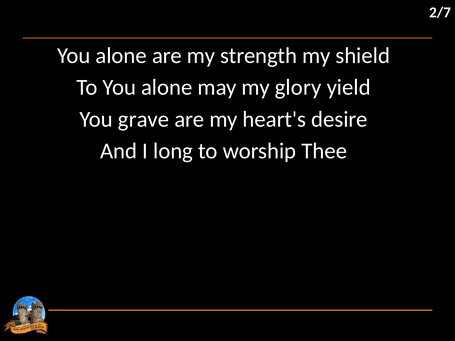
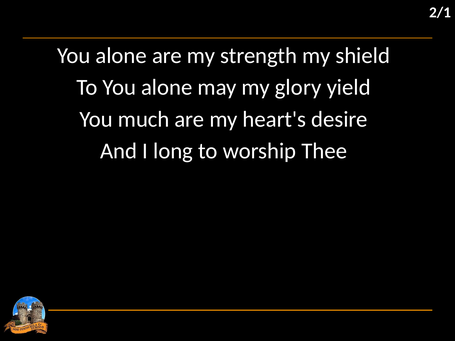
2/7: 2/7 -> 2/1
grave: grave -> much
